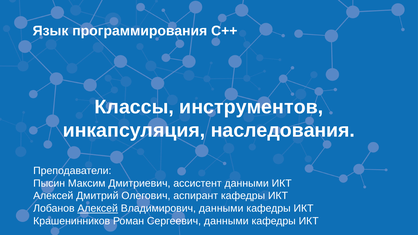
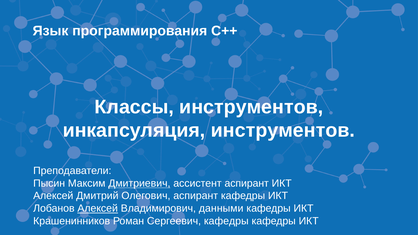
инкапсуляция наследования: наследования -> инструментов
Дмитриевич underline: none -> present
ассистент данными: данными -> аспирант
Сергеевич данными: данными -> кафедры
